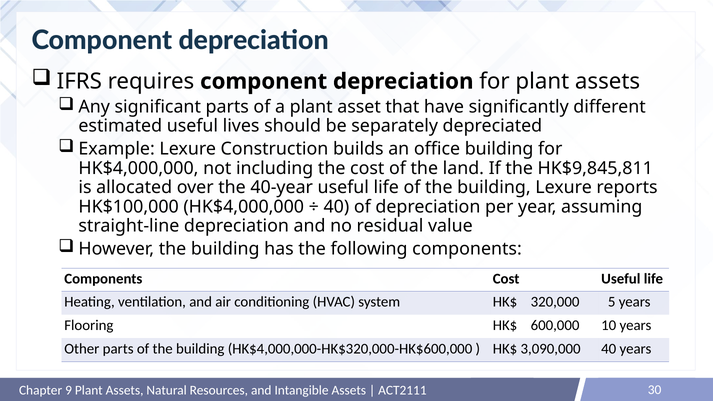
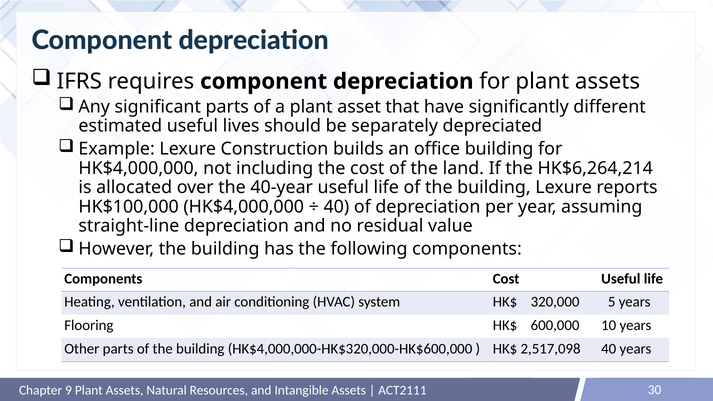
HK$9,845,811: HK$9,845,811 -> HK$6,264,214
3,090,000: 3,090,000 -> 2,517,098
